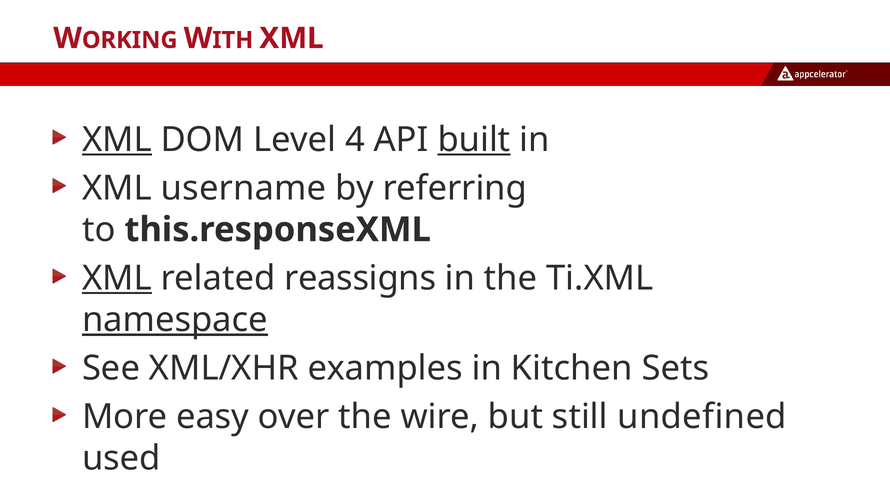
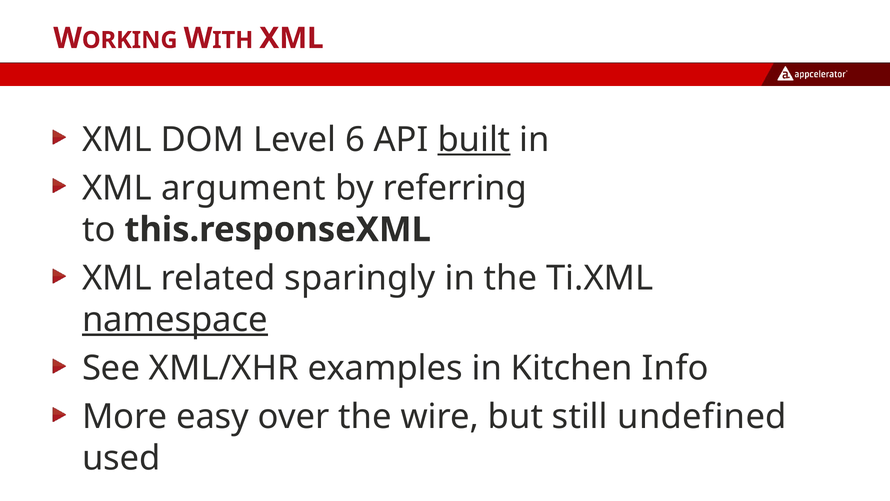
XML at (117, 139) underline: present -> none
4: 4 -> 6
username: username -> argument
XML at (117, 278) underline: present -> none
reassigns: reassigns -> sparingly
Sets: Sets -> Info
